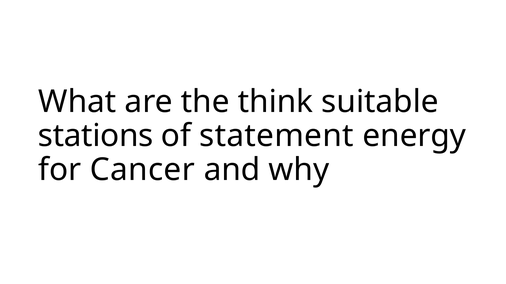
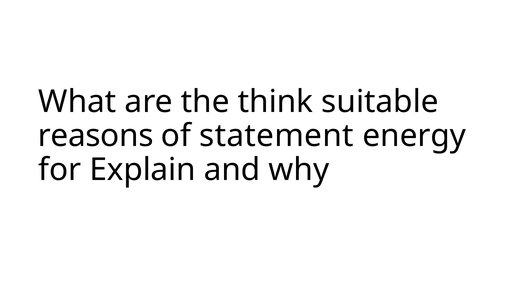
stations: stations -> reasons
Cancer: Cancer -> Explain
